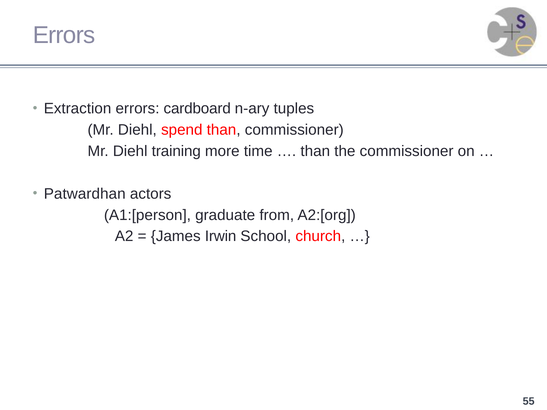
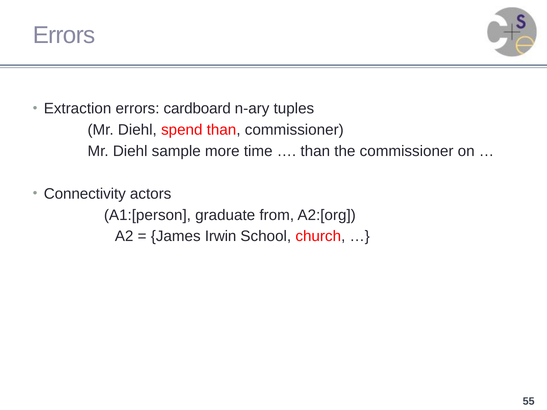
training: training -> sample
Patwardhan: Patwardhan -> Connectivity
